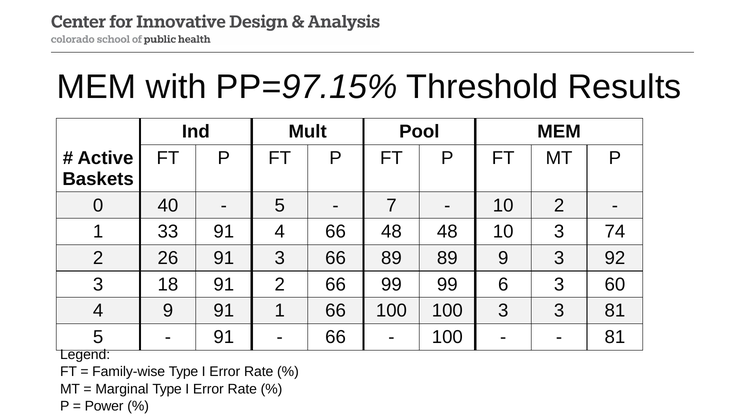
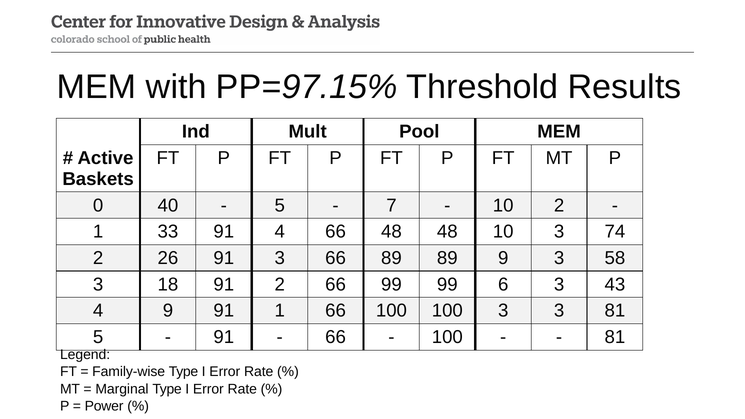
92: 92 -> 58
60: 60 -> 43
